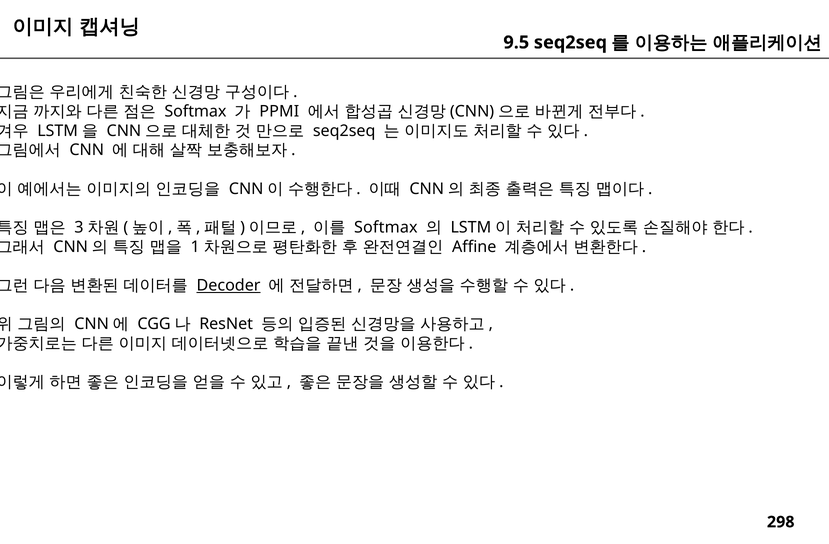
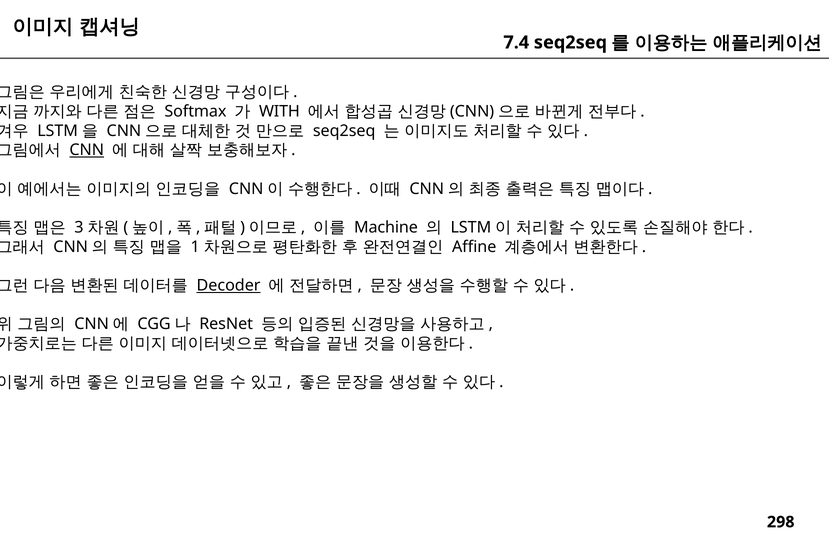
9.5: 9.5 -> 7.4
PPMI: PPMI -> WITH
CNN underline: none -> present
Softmax at (386, 228): Softmax -> Machine
